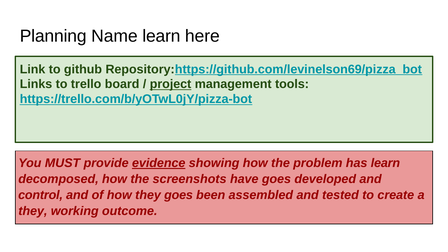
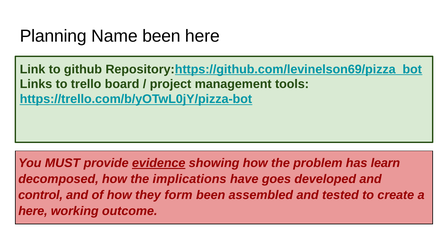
Name learn: learn -> been
project underline: present -> none
screenshots: screenshots -> implications
they goes: goes -> form
they at (33, 211): they -> here
